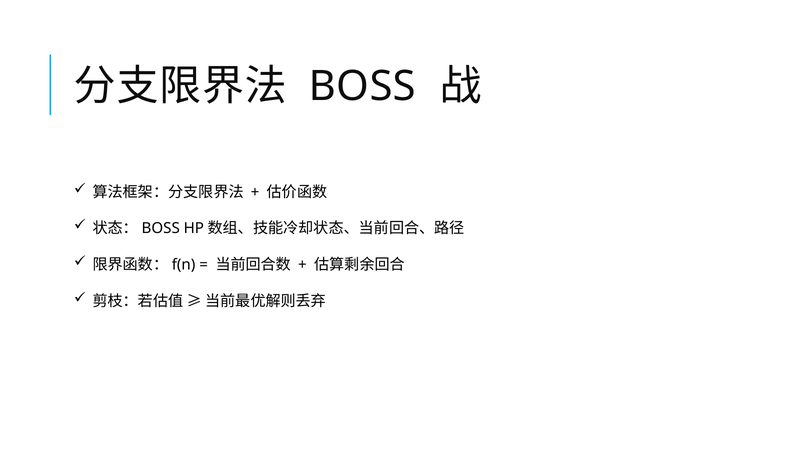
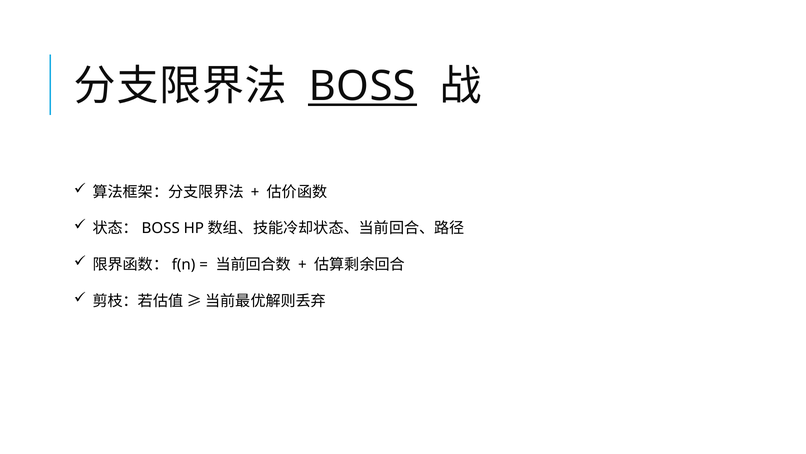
BOSS underline: none -> present
